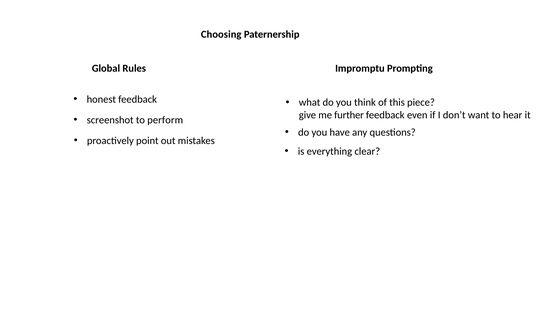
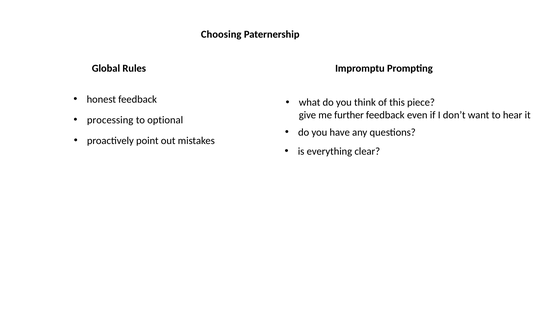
screenshot: screenshot -> processing
perform: perform -> optional
